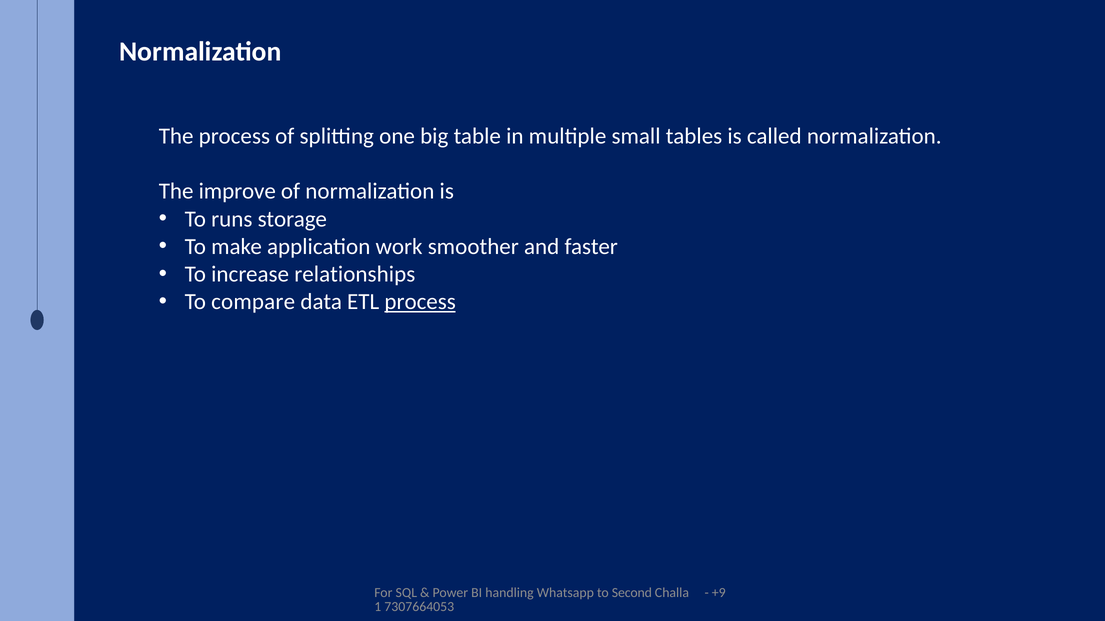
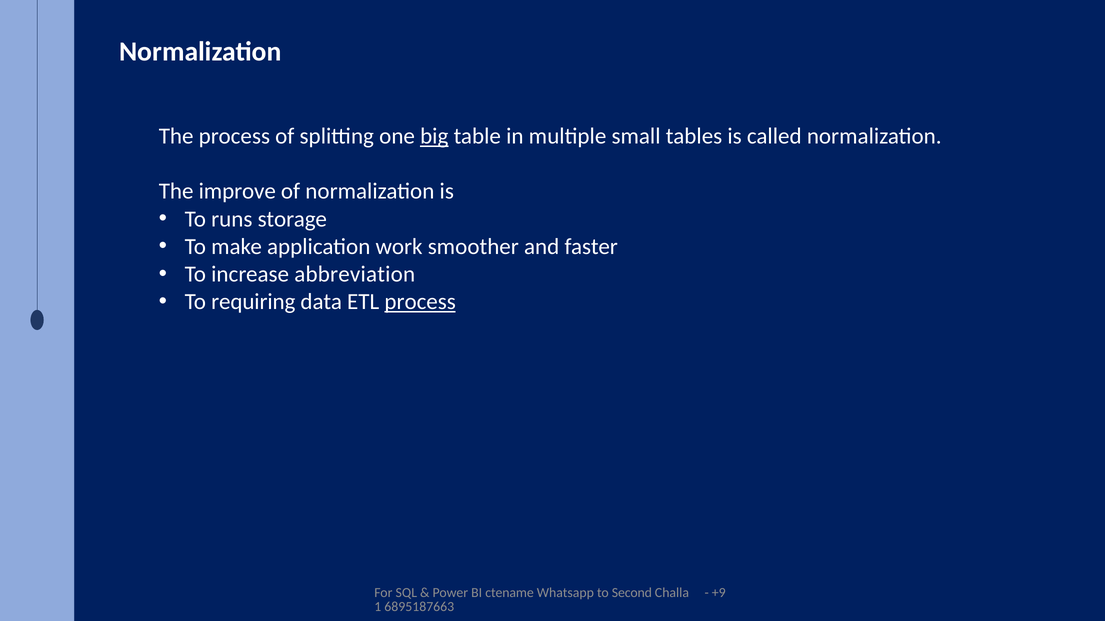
big underline: none -> present
relationships: relationships -> abbreviation
compare: compare -> requiring
handling: handling -> ctename
7307664053: 7307664053 -> 6895187663
